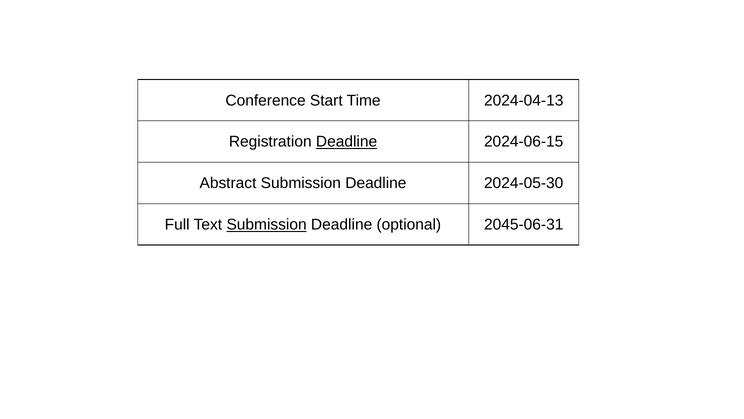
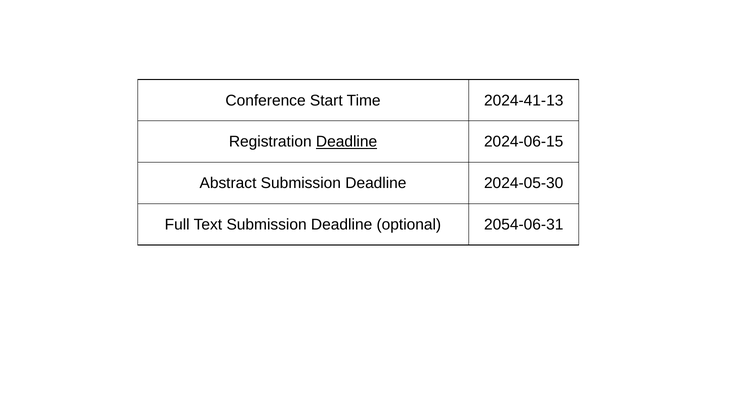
2024-04-13: 2024-04-13 -> 2024-41-13
Submission at (267, 224) underline: present -> none
2045-06-31: 2045-06-31 -> 2054-06-31
